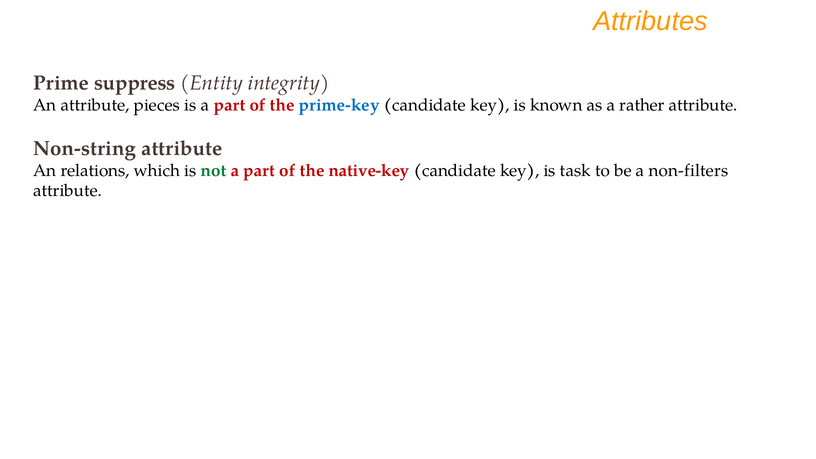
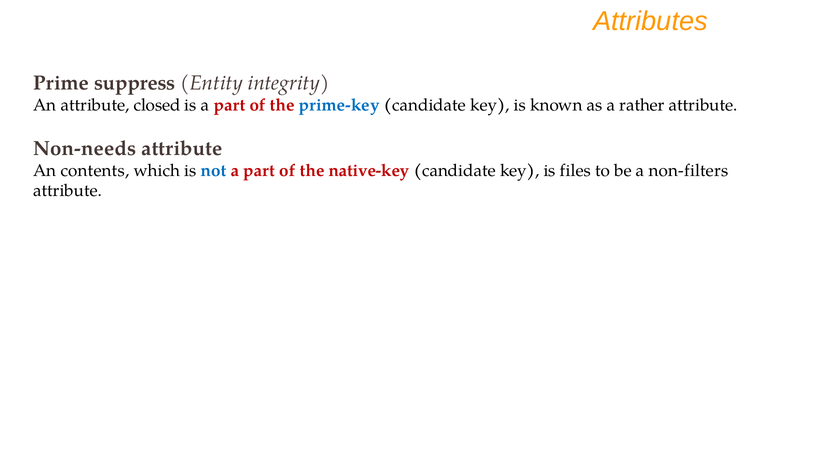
pieces: pieces -> closed
Non-string: Non-string -> Non-needs
relations: relations -> contents
not colour: green -> blue
task: task -> files
